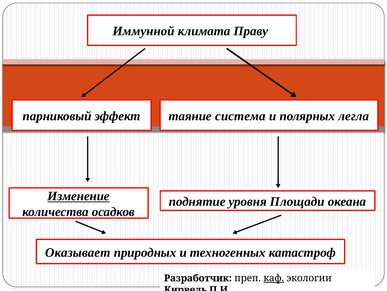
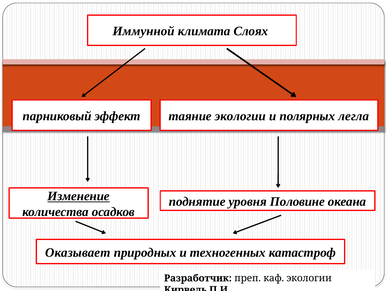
Праву: Праву -> Слоях
таяние система: система -> экологии
Площади: Площади -> Половине
каф underline: present -> none
